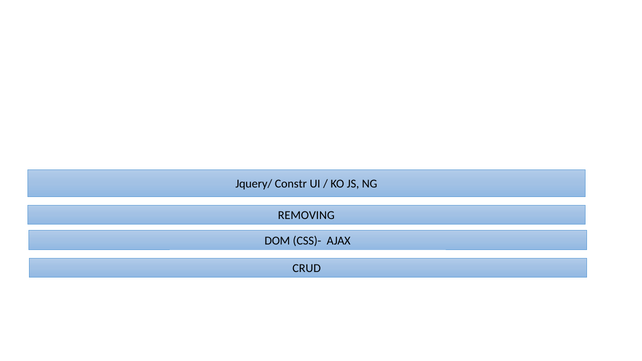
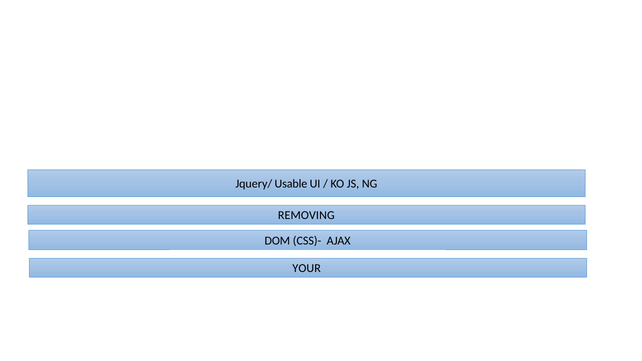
Constr: Constr -> Usable
CRUD: CRUD -> YOUR
